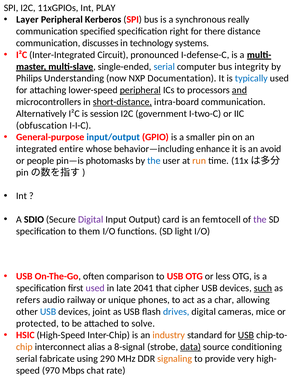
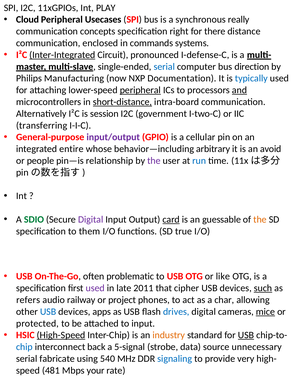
Layer: Layer -> Cloud
Kerberos: Kerberos -> Usecases
specified: specified -> concepts
discusses: discusses -> enclosed
technology: technology -> commands
Inter-Integrated underline: none -> present
integrity: integrity -> direction
Understanding: Understanding -> Manufacturing
obfuscation: obfuscation -> transferring
input/output colour: blue -> purple
smaller: smaller -> cellular
enhance: enhance -> arbitrary
photomasks: photomasks -> relationship
the at (154, 161) colour: blue -> purple
run colour: orange -> blue
SDIO colour: black -> green
card underline: none -> present
femtocell: femtocell -> guessable
the at (260, 219) colour: purple -> orange
light: light -> true
comparison: comparison -> problematic
less: less -> like
2041: 2041 -> 2011
unique: unique -> project
joint: joint -> apps
mice underline: none -> present
to solve: solve -> input
High-Speed underline: none -> present
chip colour: orange -> blue
alias: alias -> back
8-signal: 8-signal -> 5-signal
data underline: present -> none
conditioning: conditioning -> unnecessary
290: 290 -> 540
signaling colour: orange -> blue
970: 970 -> 481
chat: chat -> your
